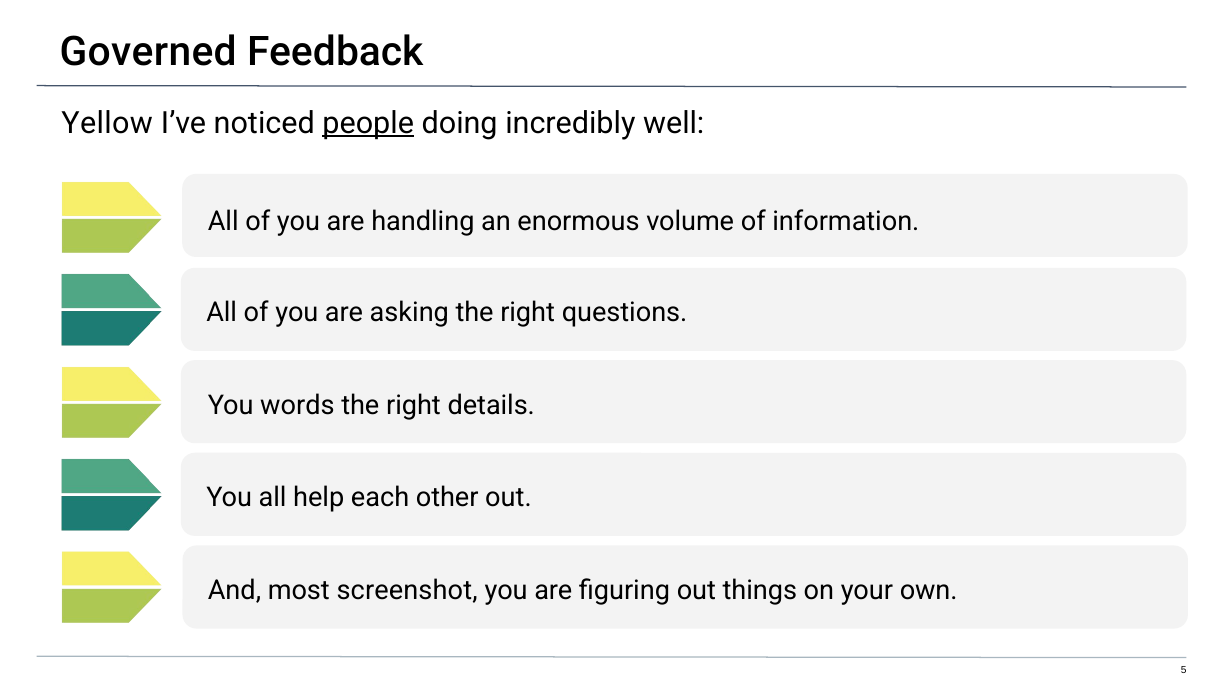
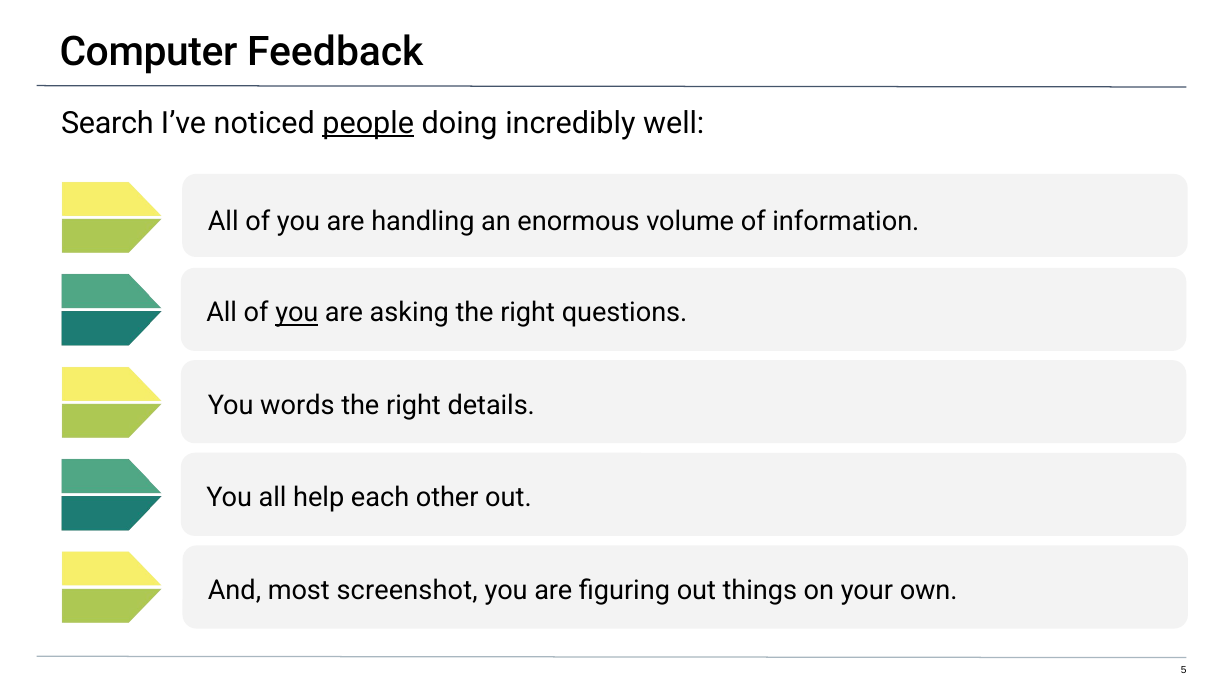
Governed: Governed -> Computer
Yellow: Yellow -> Search
you at (297, 313) underline: none -> present
